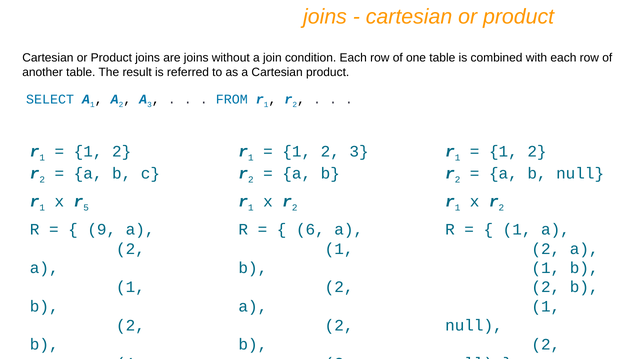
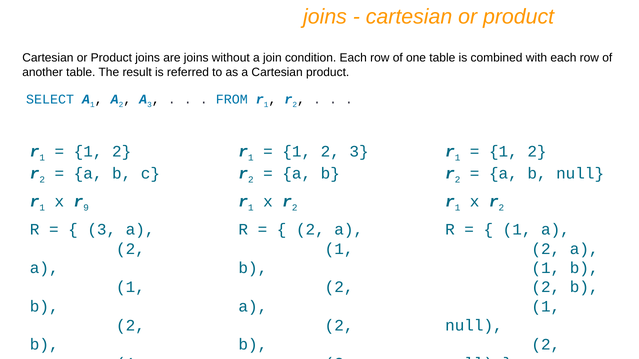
5: 5 -> 9
9 at (102, 230): 9 -> 3
6 at (310, 230): 6 -> 2
